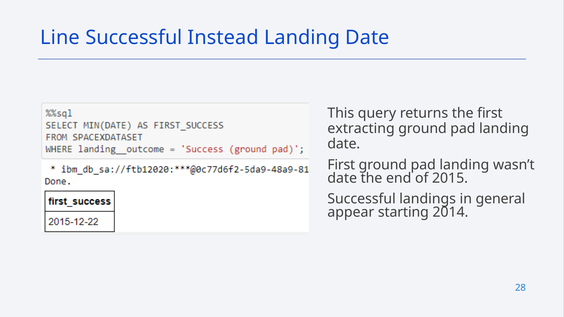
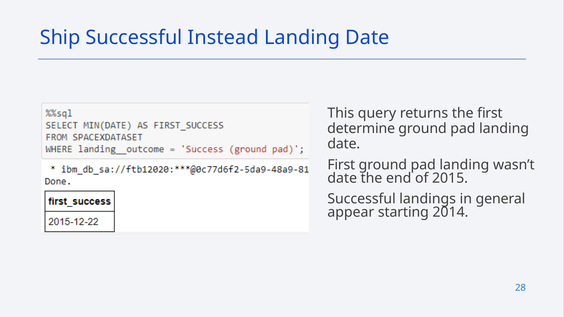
Line: Line -> Ship
extracting: extracting -> determine
